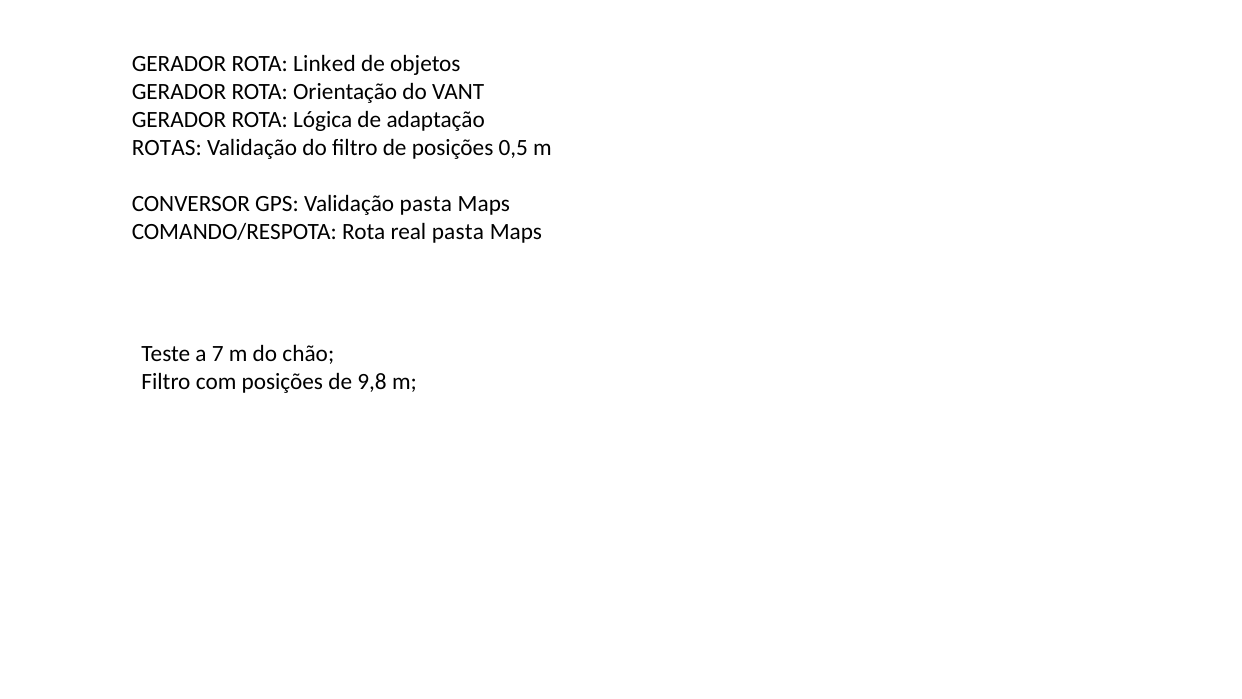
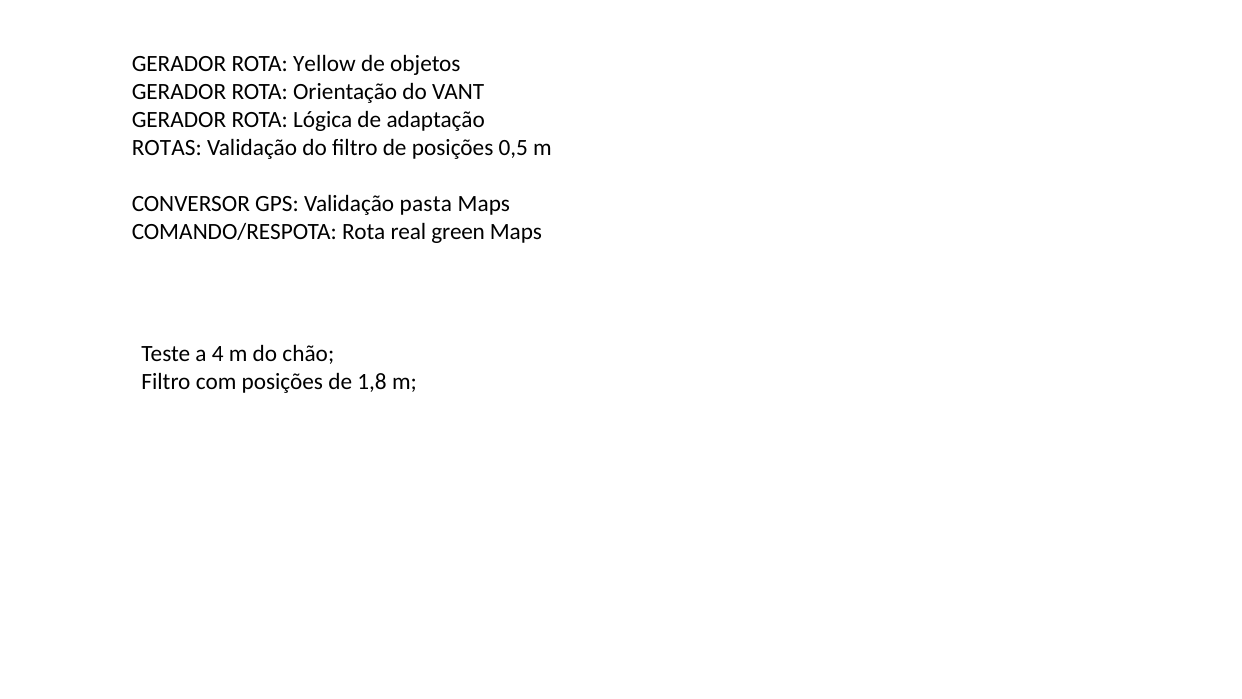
Linked: Linked -> Yellow
real pasta: pasta -> green
7: 7 -> 4
9,8: 9,8 -> 1,8
